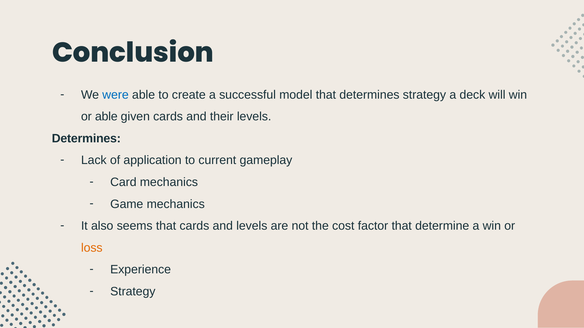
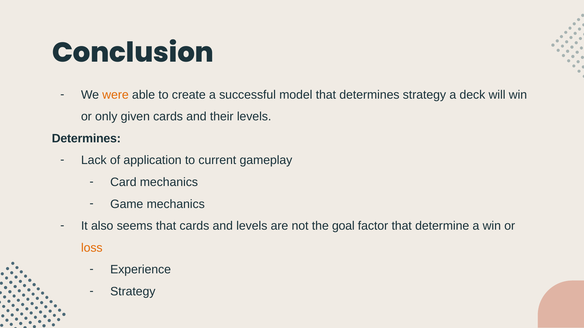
were colour: blue -> orange
or able: able -> only
cost: cost -> goal
